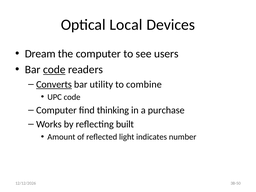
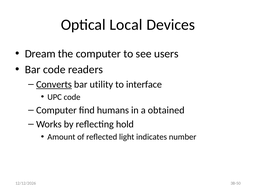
code at (54, 70) underline: present -> none
combine: combine -> interface
thinking: thinking -> humans
purchase: purchase -> obtained
built: built -> hold
